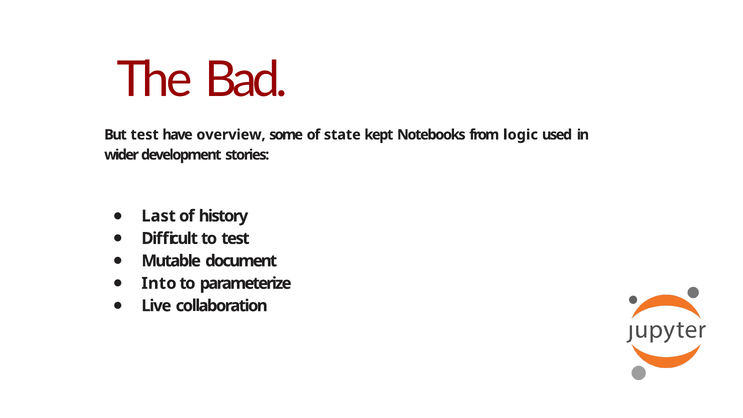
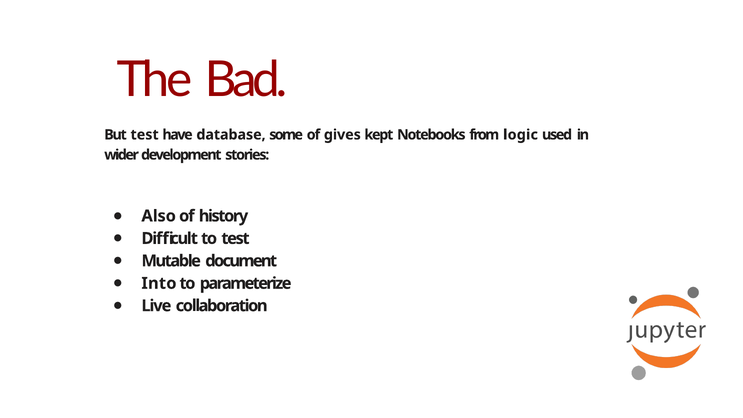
overview: overview -> database
state: state -> gives
Last: Last -> Also
